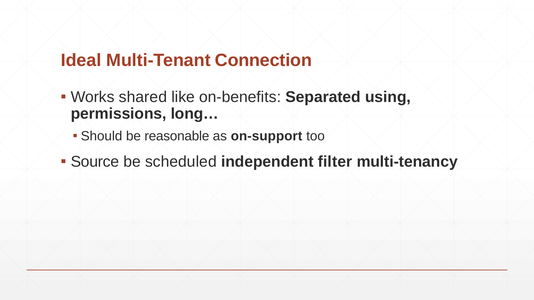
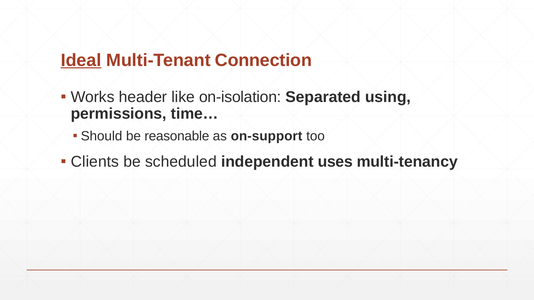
Ideal underline: none -> present
shared: shared -> header
on-benefits: on-benefits -> on-isolation
long…: long… -> time…
Source: Source -> Clients
filter: filter -> uses
